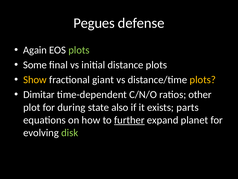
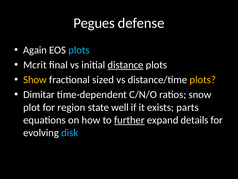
plots at (79, 50) colour: light green -> light blue
Some: Some -> Mcrit
distance underline: none -> present
giant: giant -> sized
other: other -> snow
during: during -> region
also: also -> well
planet: planet -> details
disk colour: light green -> light blue
